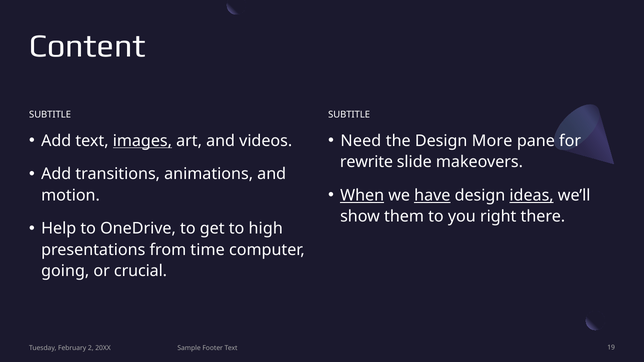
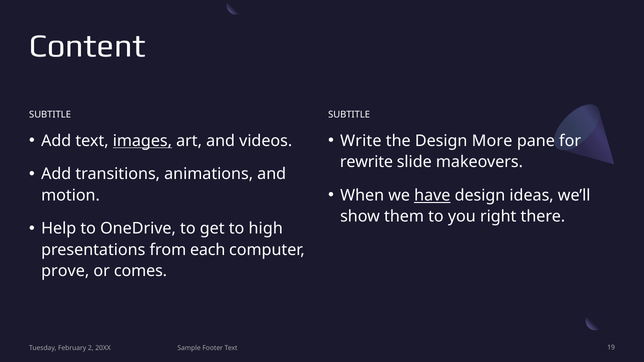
Need: Need -> Write
When underline: present -> none
ideas underline: present -> none
time: time -> each
going: going -> prove
crucial: crucial -> comes
